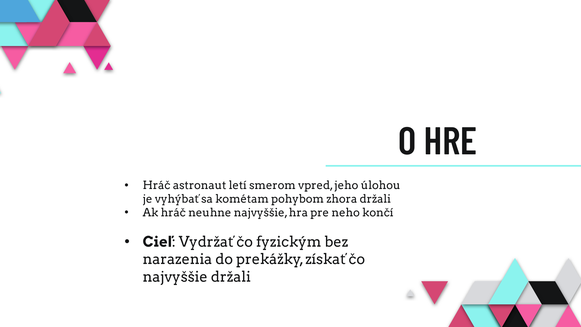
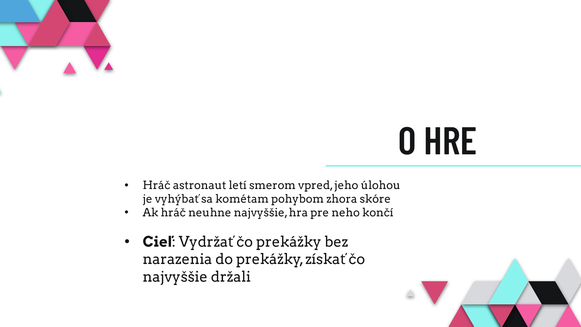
zhora držali: držali -> skóre
čo fyzickým: fyzickým -> prekážky
